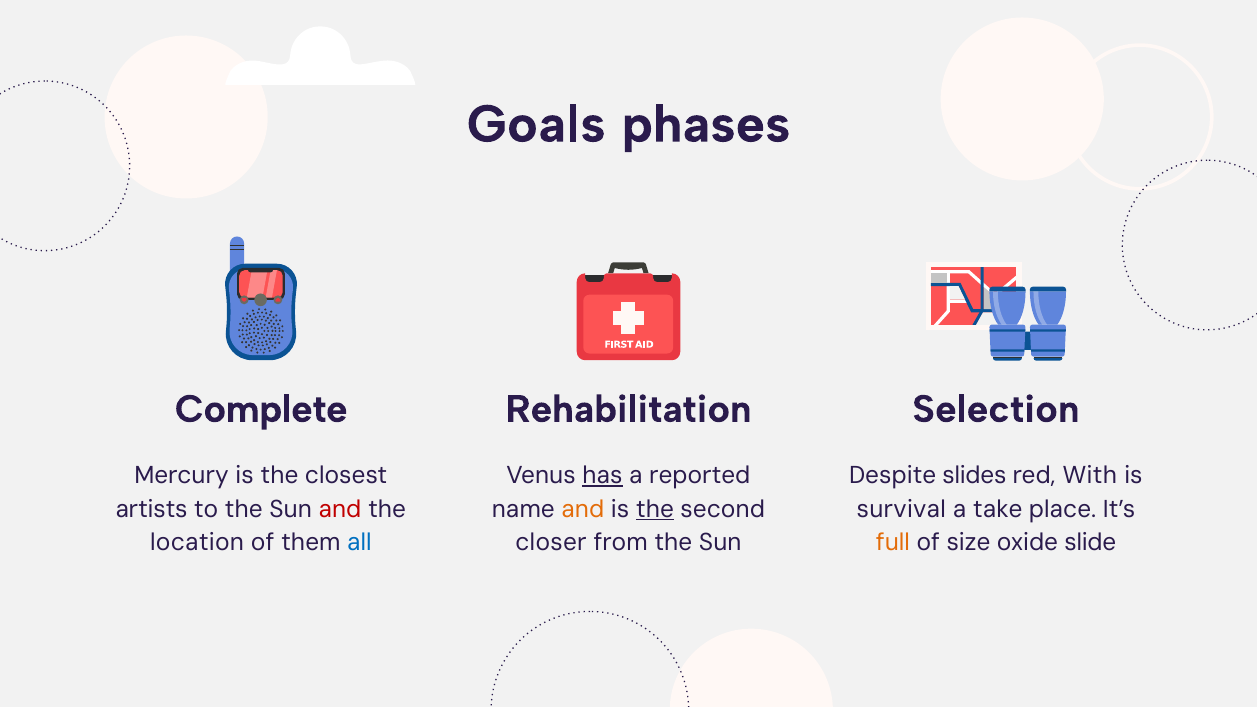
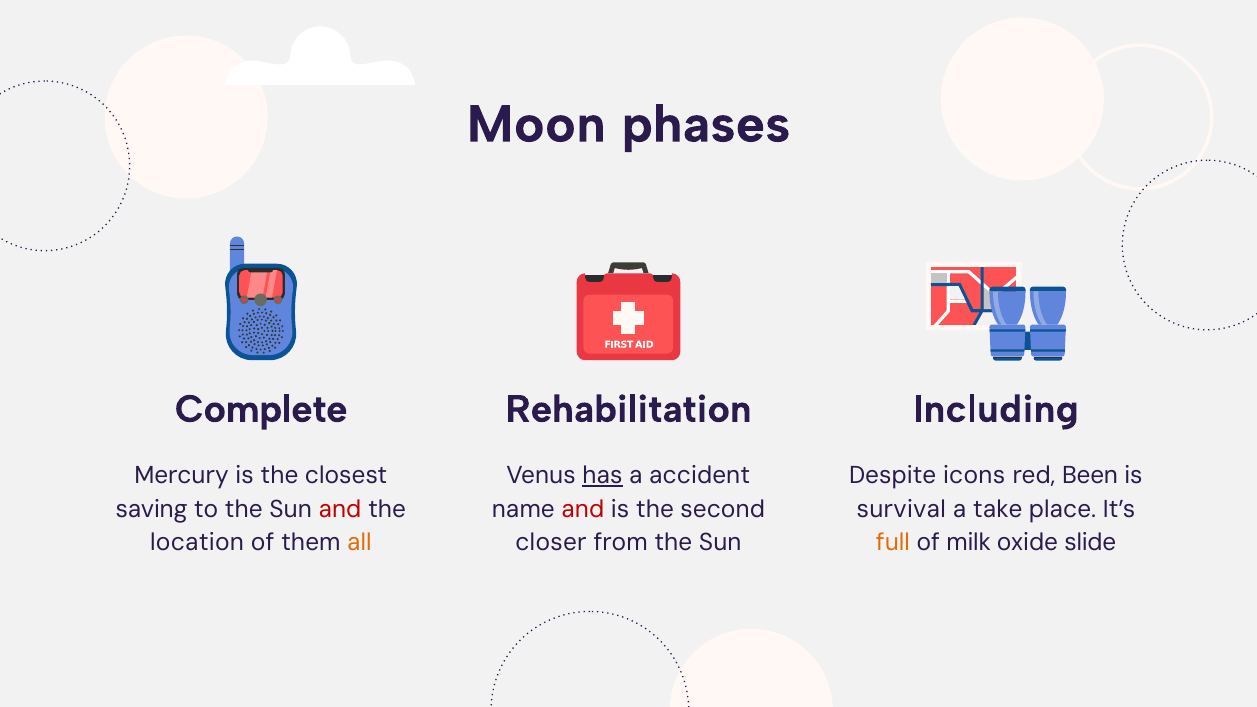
Goals: Goals -> Moon
Selection: Selection -> Including
reported: reported -> accident
slides: slides -> icons
With: With -> Been
artists: artists -> saving
and at (583, 509) colour: orange -> red
the at (655, 509) underline: present -> none
all colour: blue -> orange
size: size -> milk
